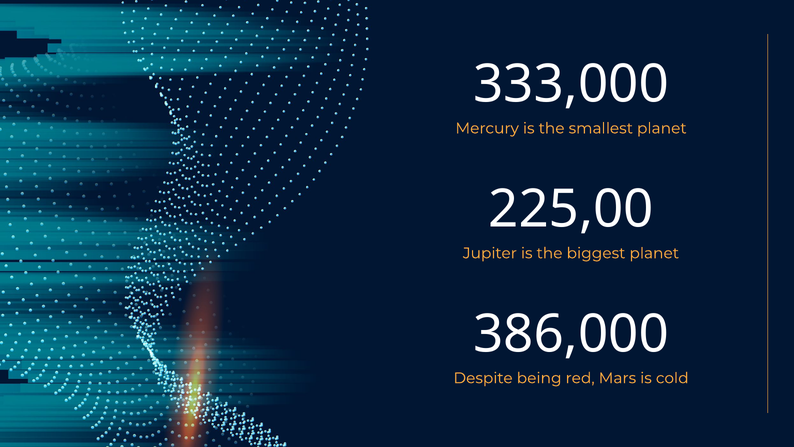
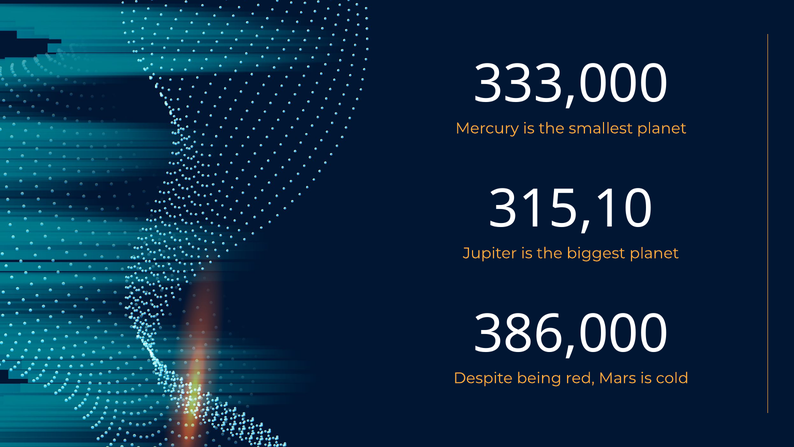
225,00: 225,00 -> 315,10
